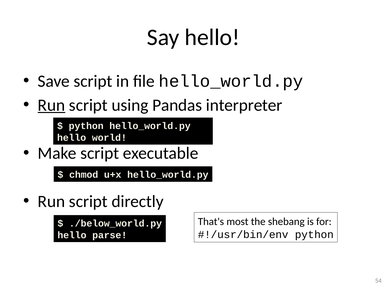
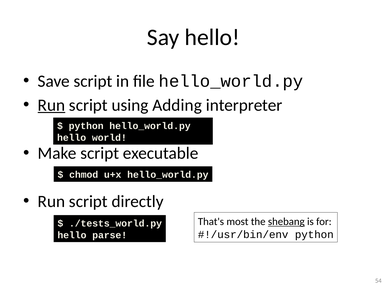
Pandas: Pandas -> Adding
shebang underline: none -> present
./below_world.py: ./below_world.py -> ./tests_world.py
